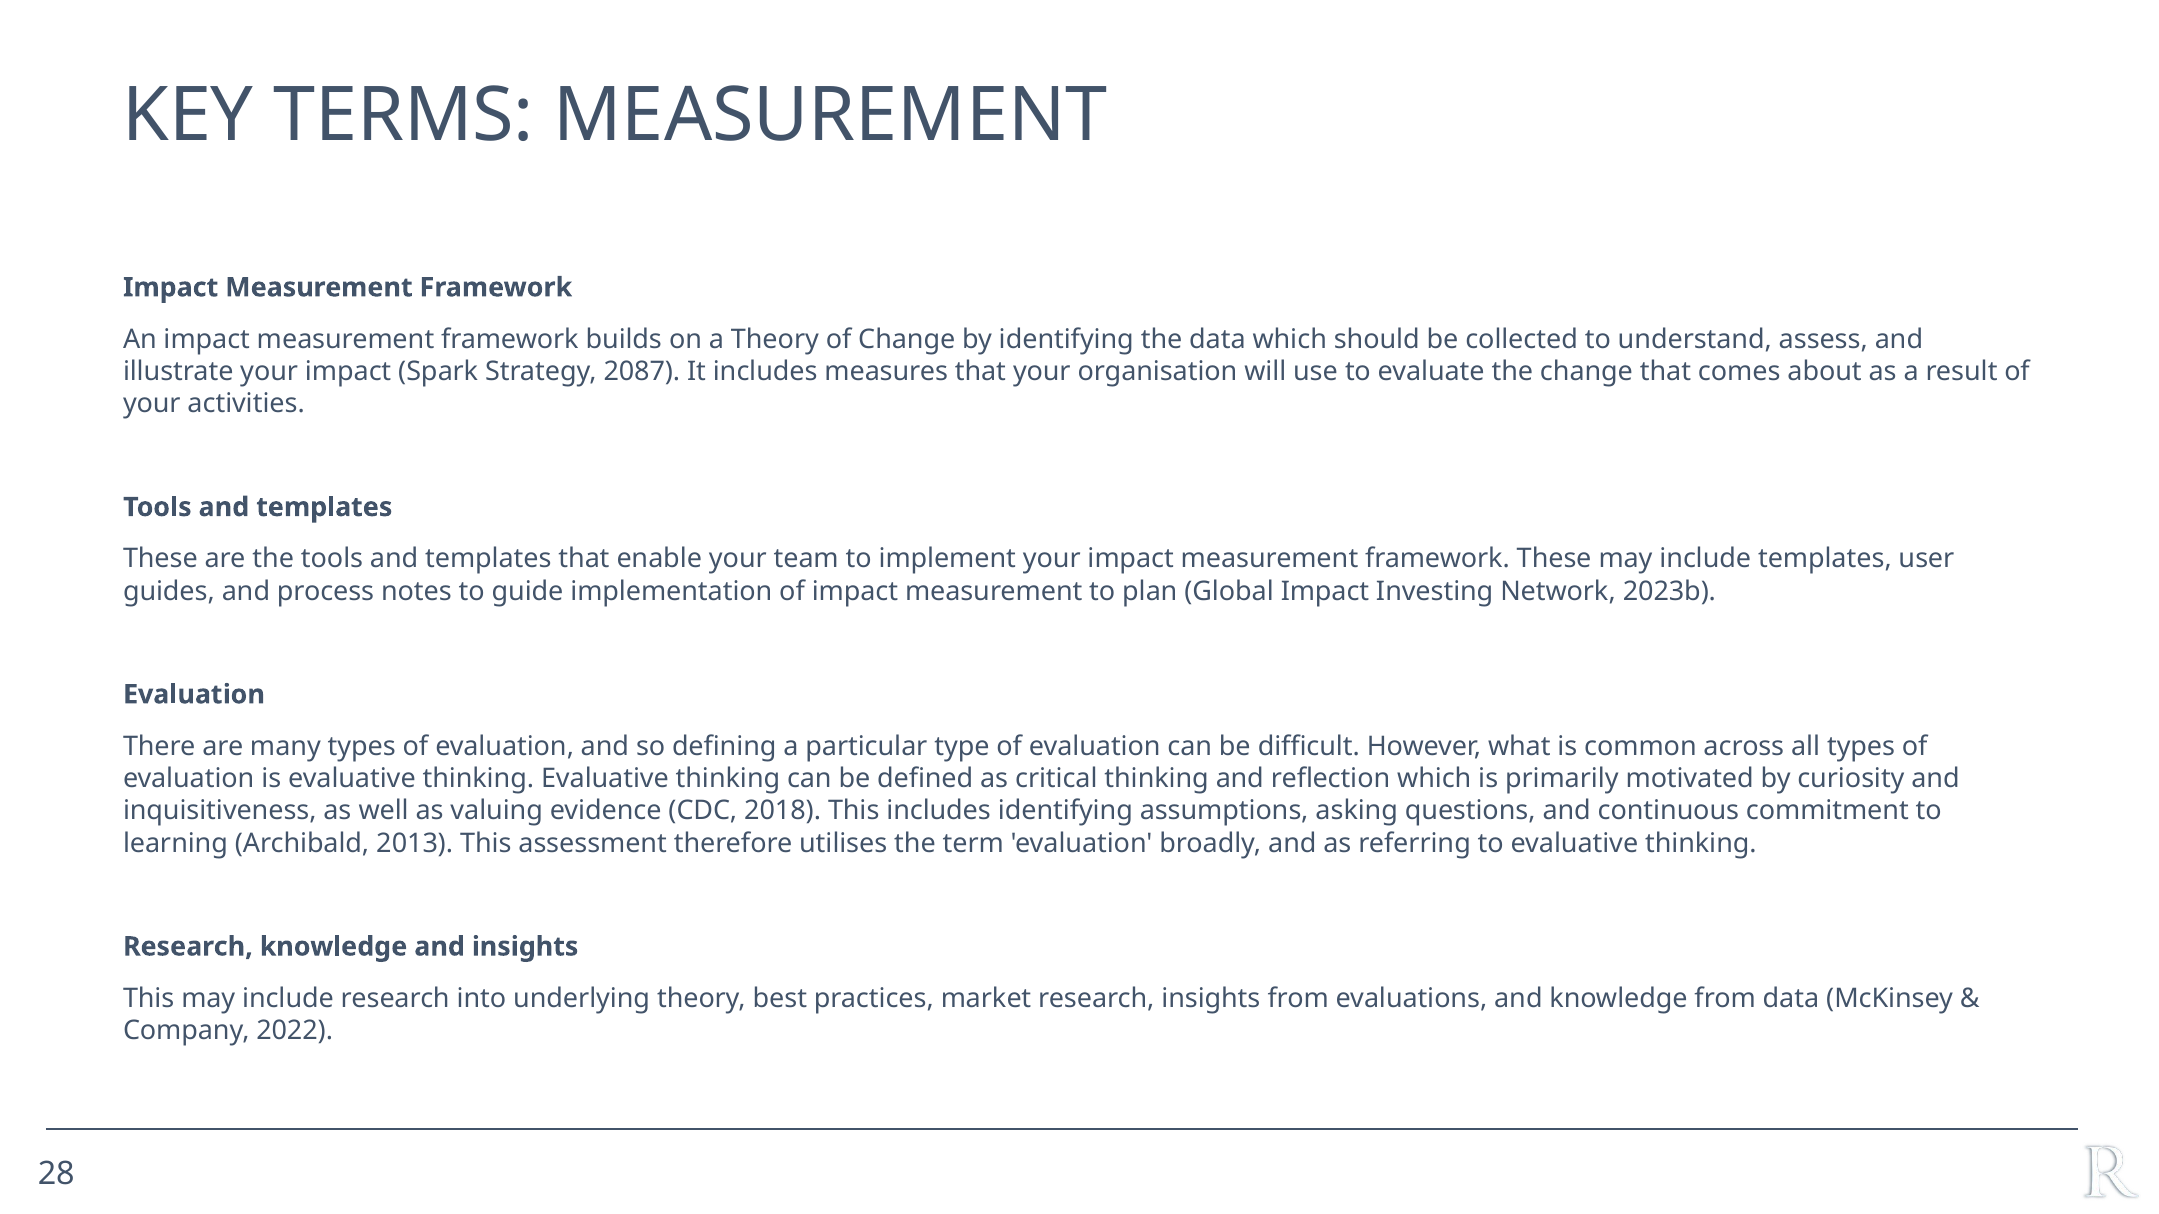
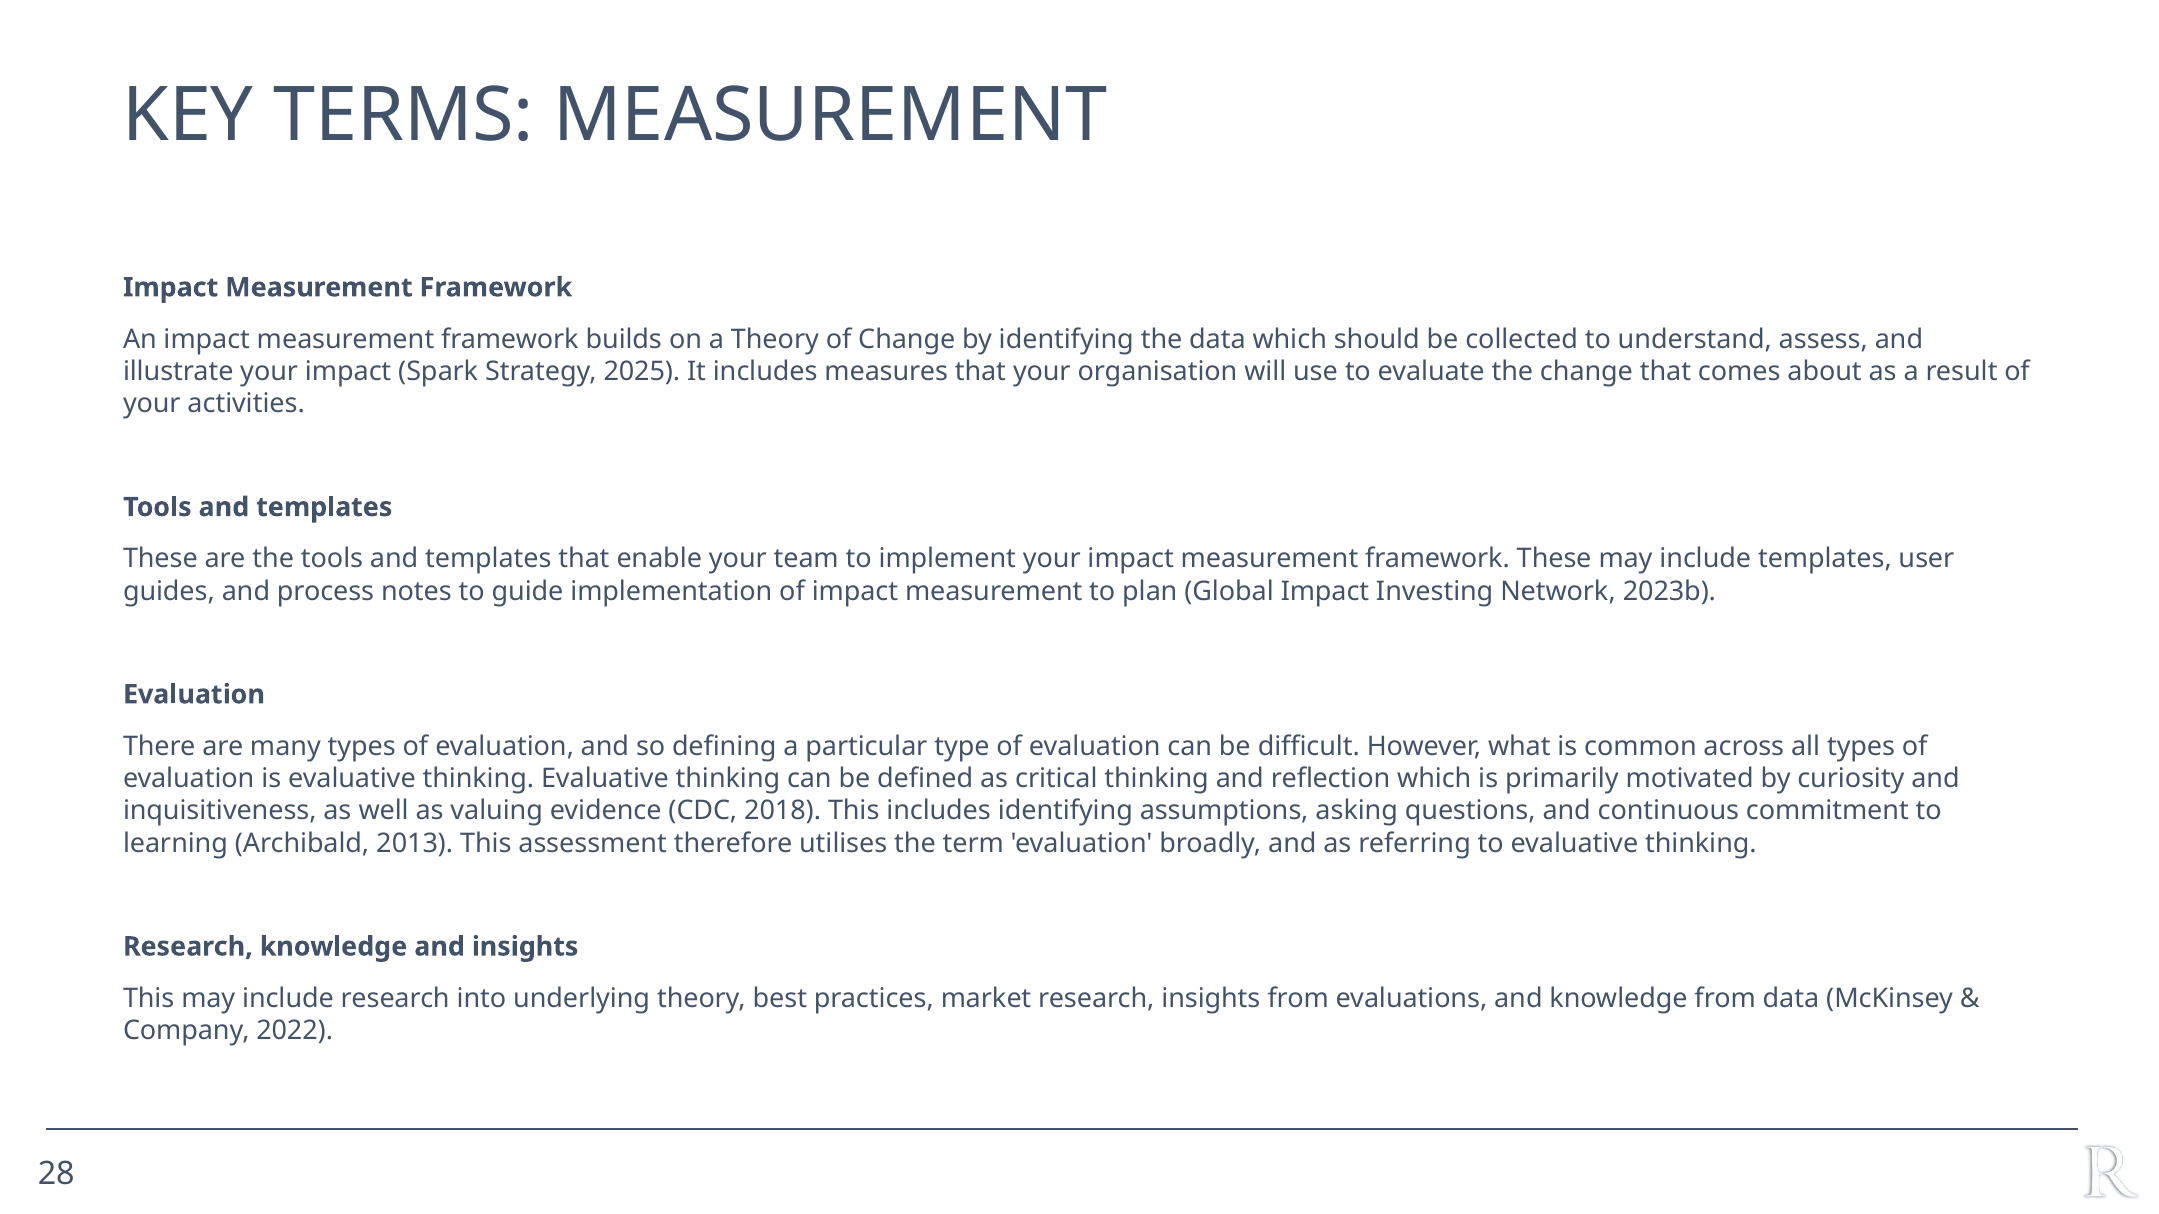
2087: 2087 -> 2025
